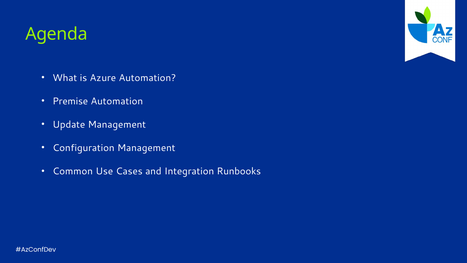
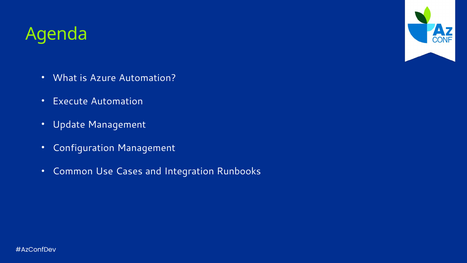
Premise: Premise -> Execute
